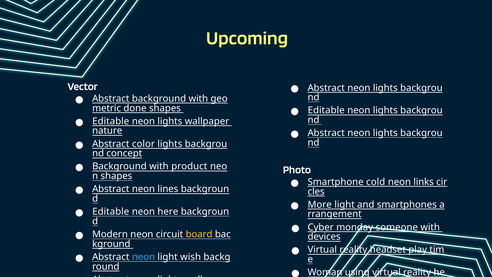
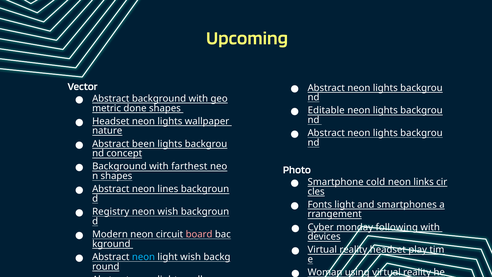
Editable at (111, 121): Editable -> Headset
color: color -> been
product: product -> farthest
More: More -> Fonts
Editable at (111, 212): Editable -> Registry
neon here: here -> wish
someone: someone -> following
board colour: yellow -> pink
